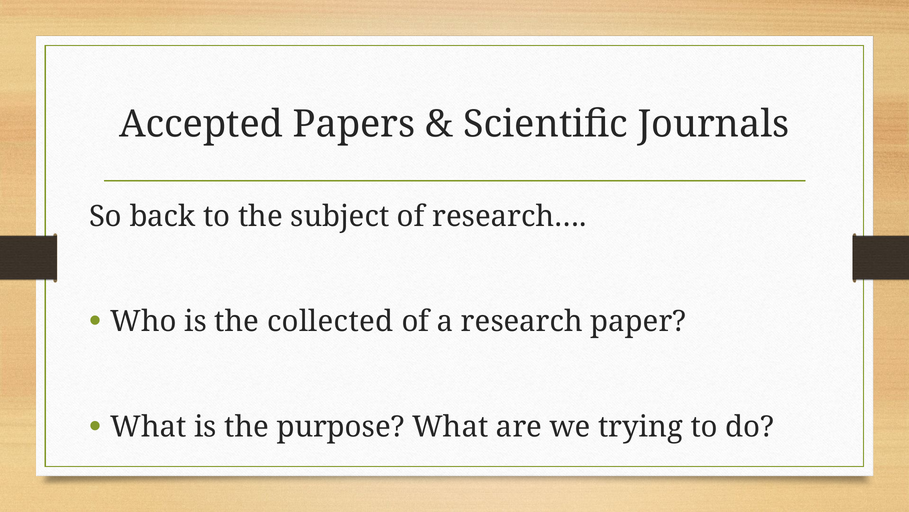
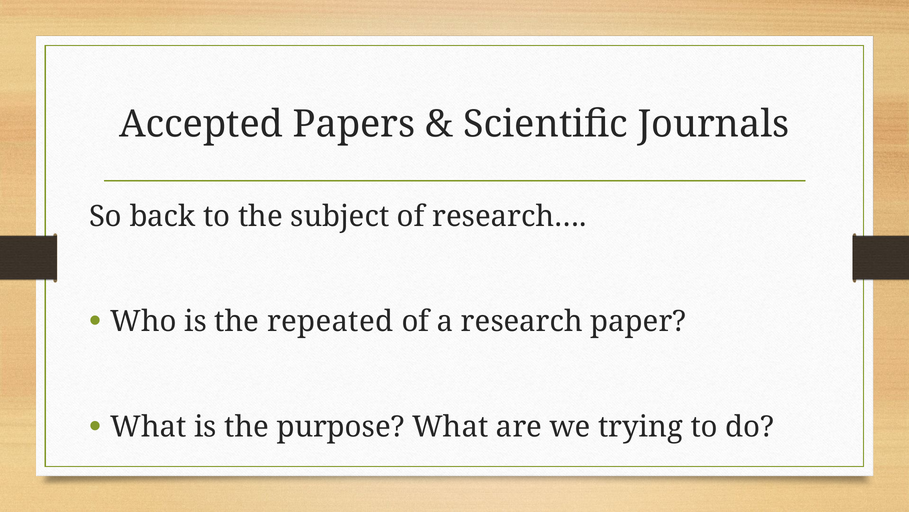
collected: collected -> repeated
